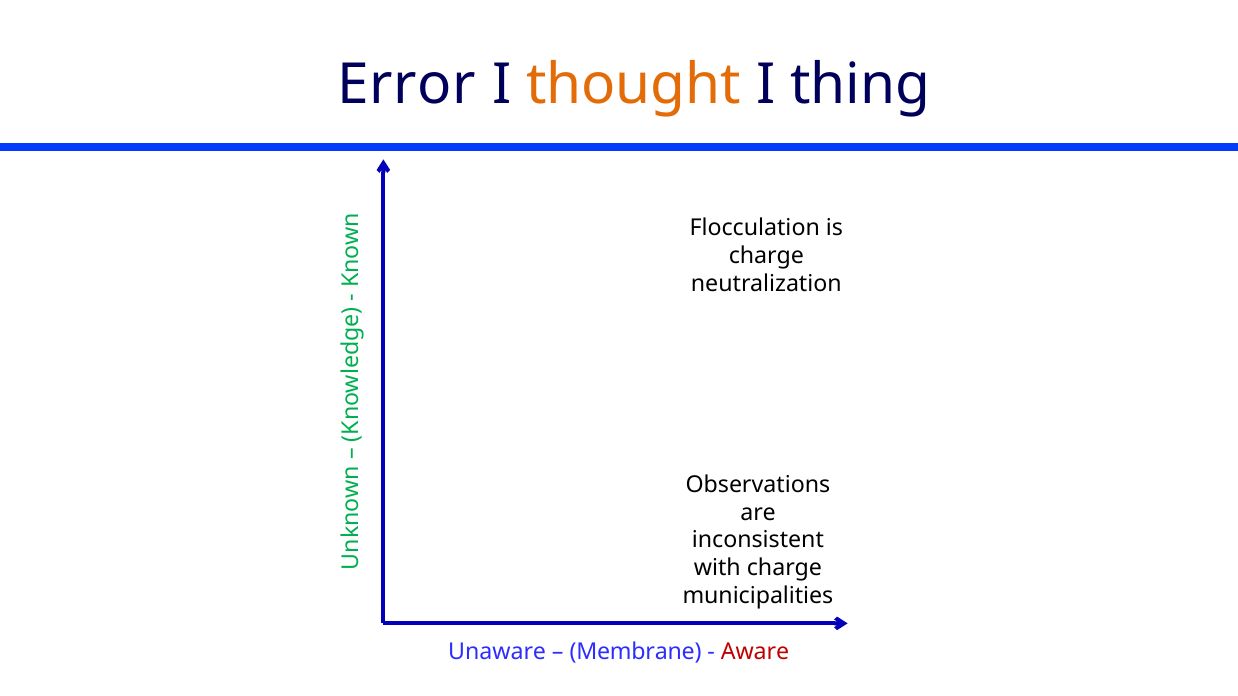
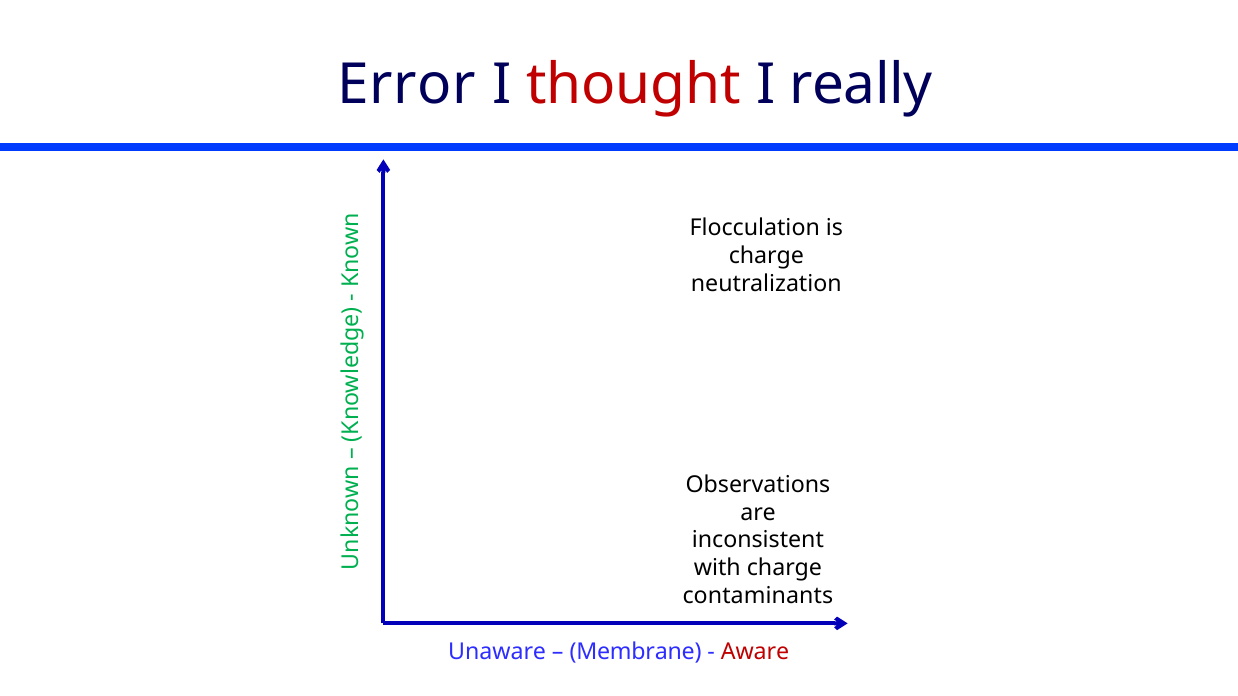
thought colour: orange -> red
thing: thing -> really
municipalities: municipalities -> contaminants
